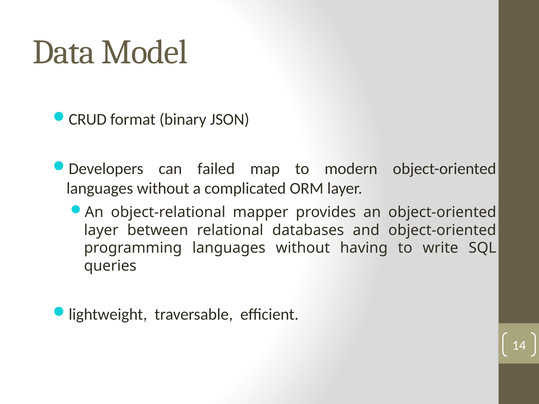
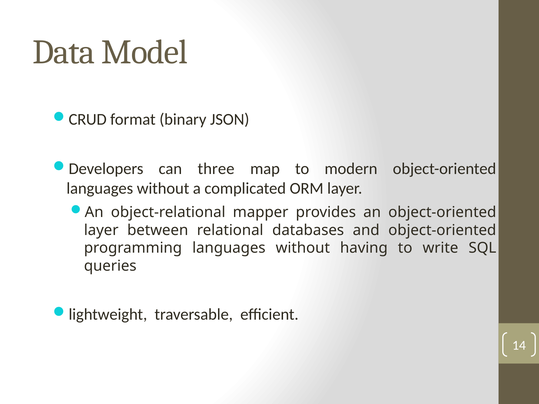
failed: failed -> three
